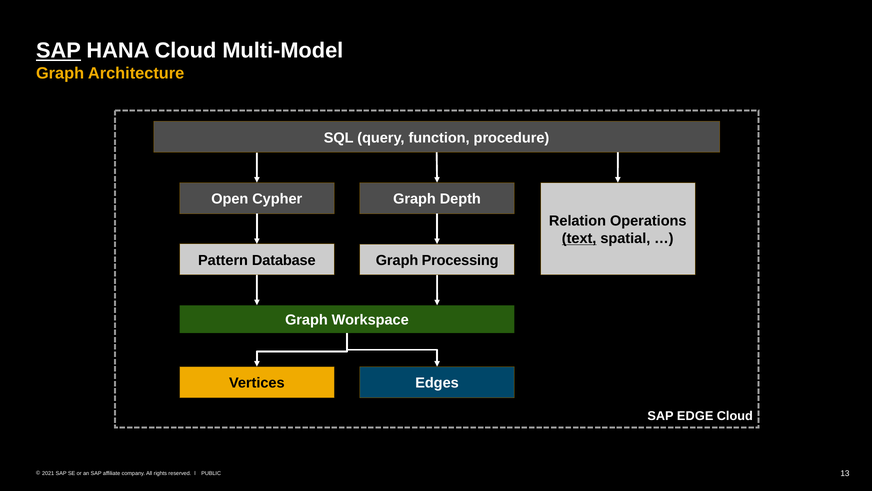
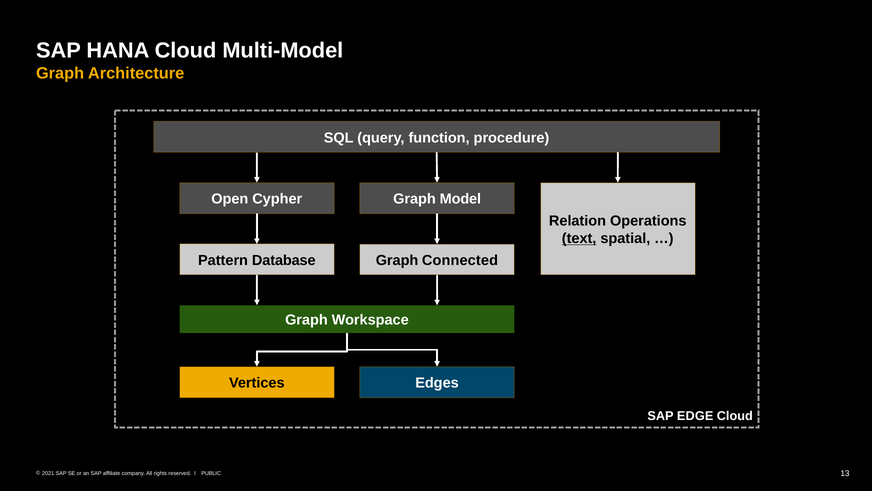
SAP at (58, 51) underline: present -> none
Depth: Depth -> Model
Processing: Processing -> Connected
